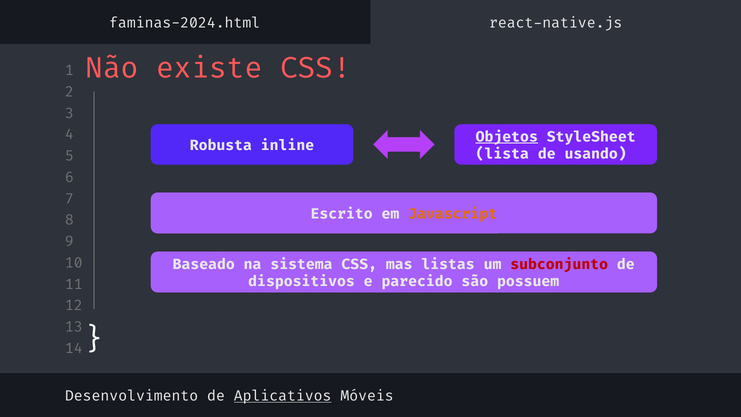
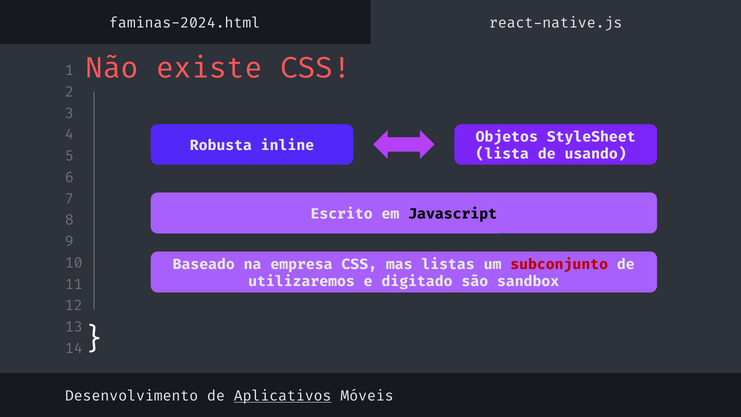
Objetos underline: present -> none
Javascript colour: orange -> black
sistema: sistema -> empresa
dispositivos: dispositivos -> utilizaremos
parecido: parecido -> digitado
possuem: possuem -> sandbox
